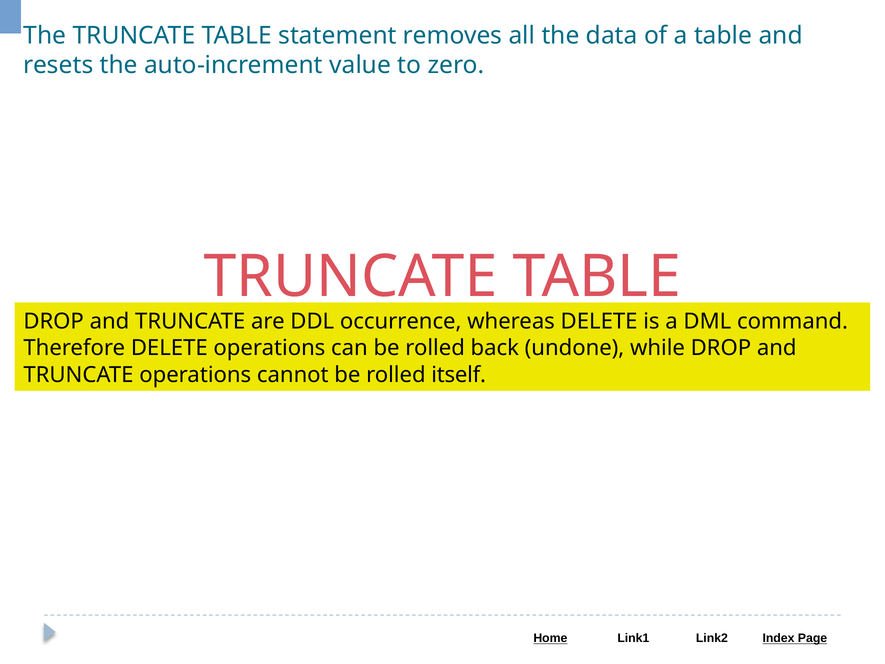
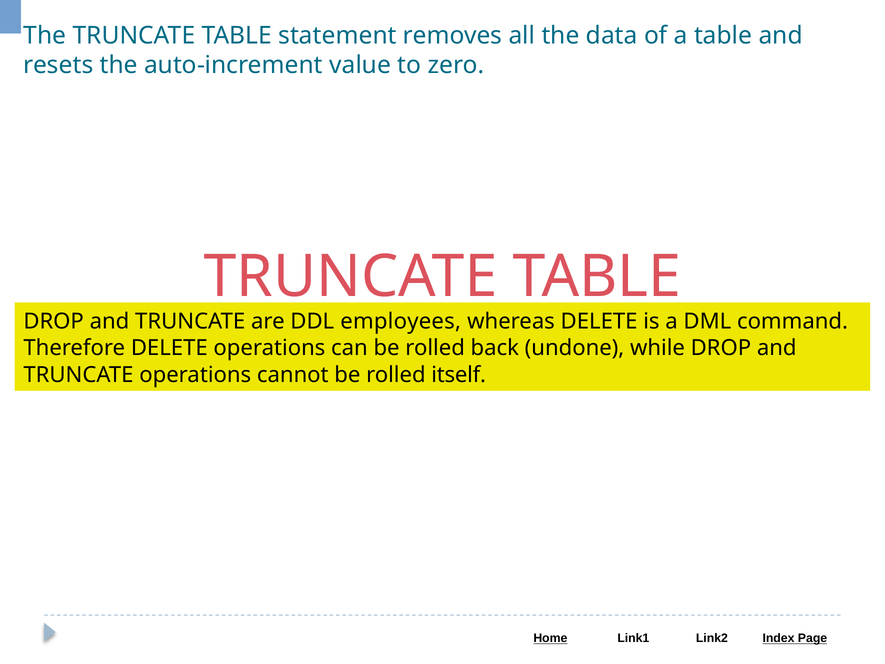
occurrence: occurrence -> employees
